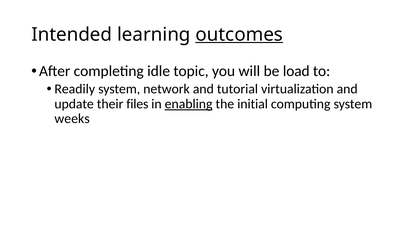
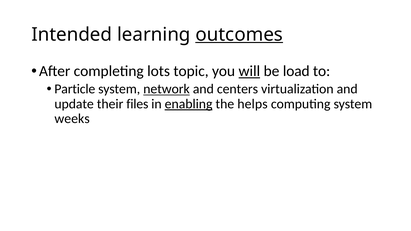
idle: idle -> lots
will underline: none -> present
Readily: Readily -> Particle
network underline: none -> present
tutorial: tutorial -> centers
initial: initial -> helps
